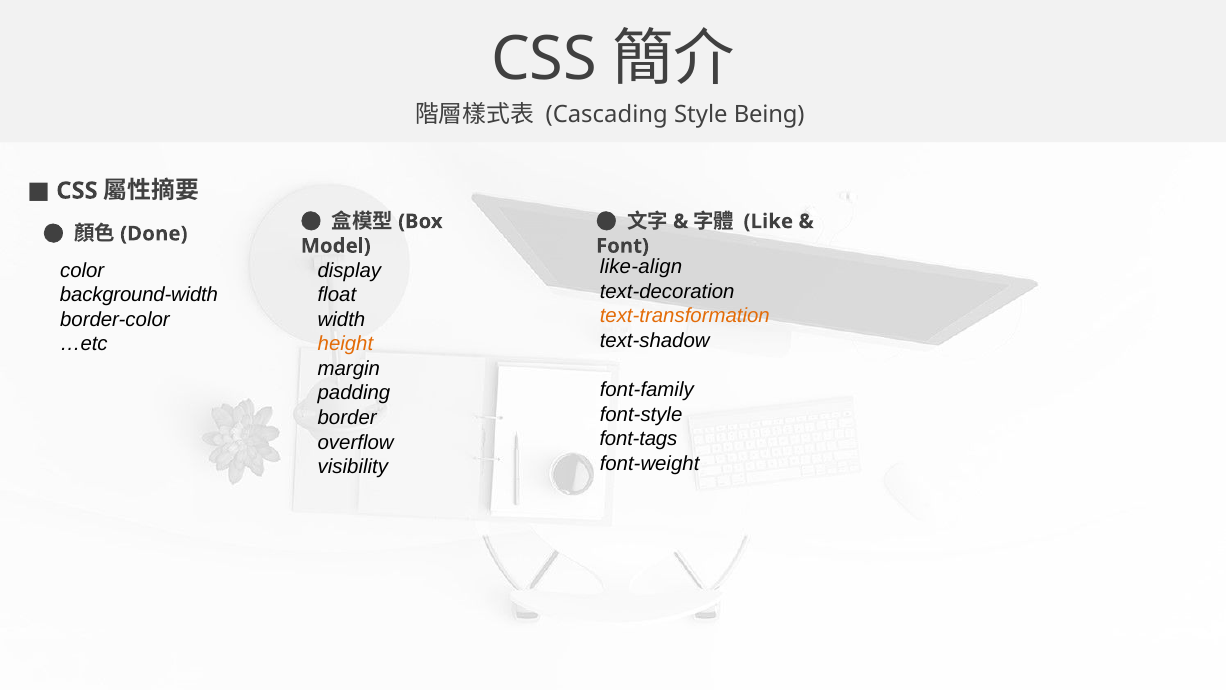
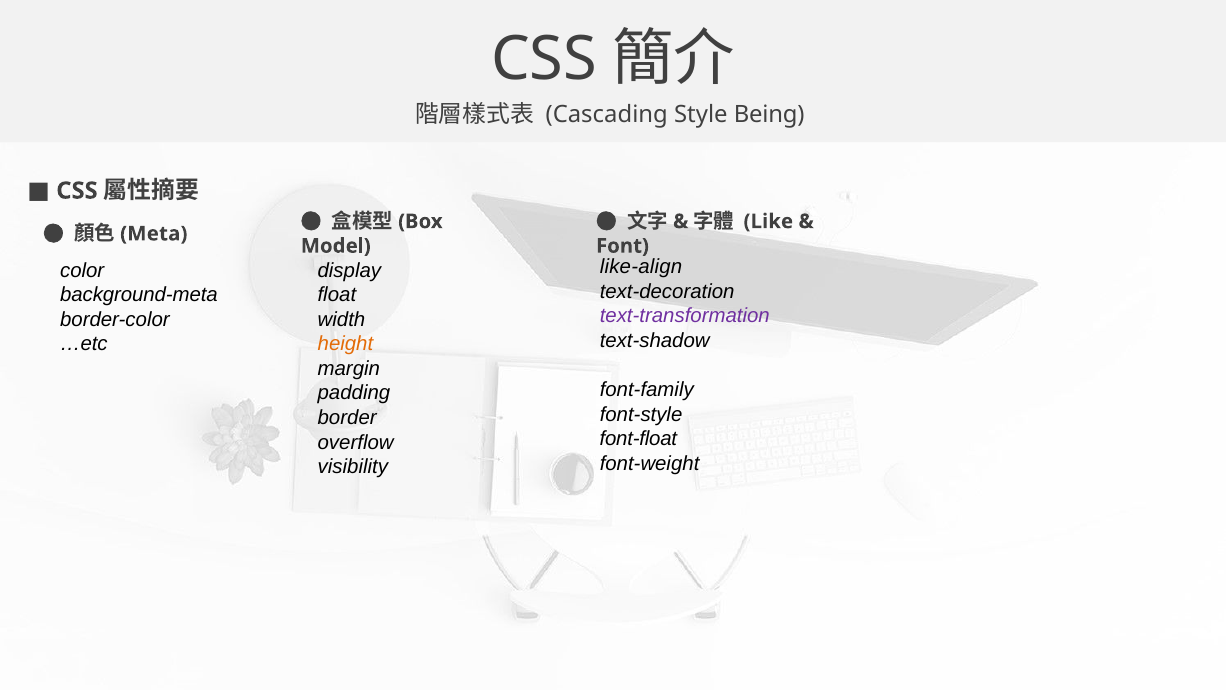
Done: Done -> Meta
background-width: background-width -> background-meta
text-transformation colour: orange -> purple
font-tags: font-tags -> font-float
